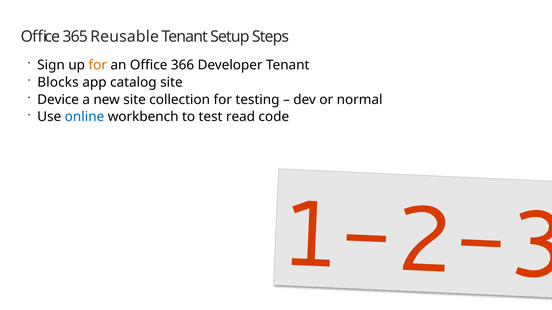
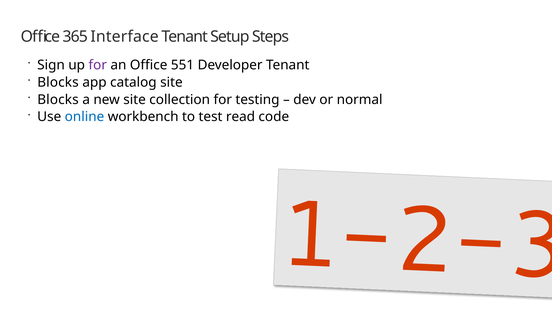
Reusable: Reusable -> Interface
for at (98, 65) colour: orange -> purple
366: 366 -> 551
Device at (58, 100): Device -> Blocks
